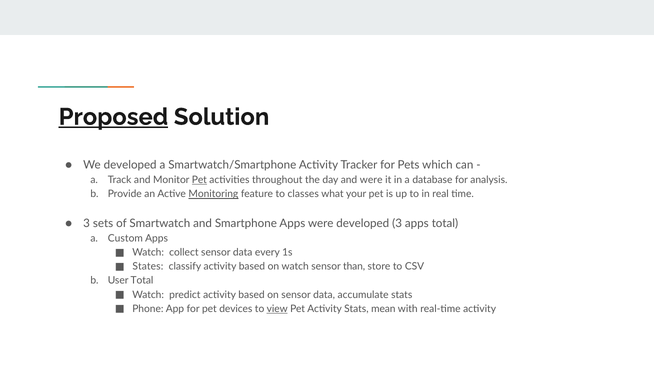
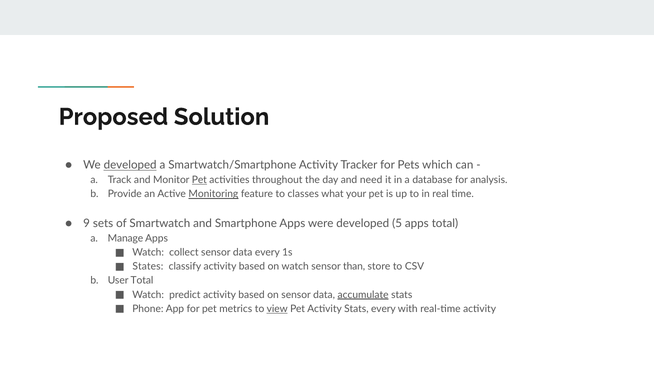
Proposed underline: present -> none
developed at (130, 165) underline: none -> present
and were: were -> need
3 at (87, 223): 3 -> 9
developed 3: 3 -> 5
Custom: Custom -> Manage
accumulate underline: none -> present
devices: devices -> metrics
Stats mean: mean -> every
